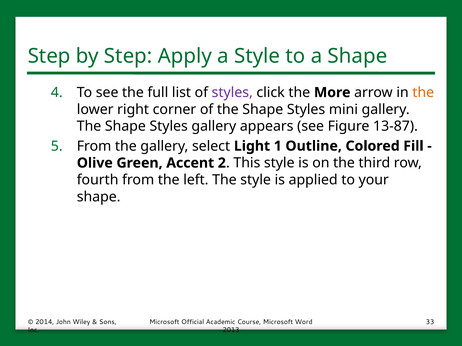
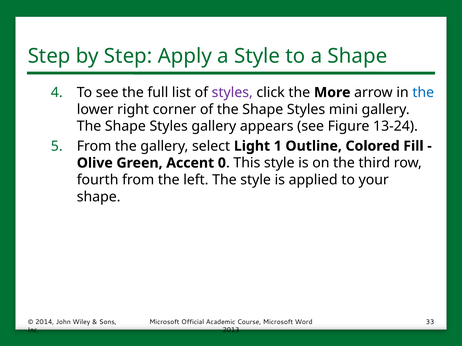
the at (423, 93) colour: orange -> blue
13-87: 13-87 -> 13-24
2: 2 -> 0
